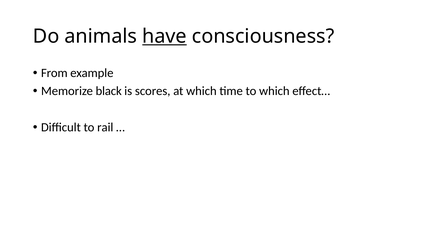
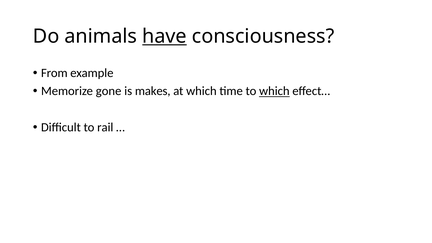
black: black -> gone
scores: scores -> makes
which at (274, 91) underline: none -> present
